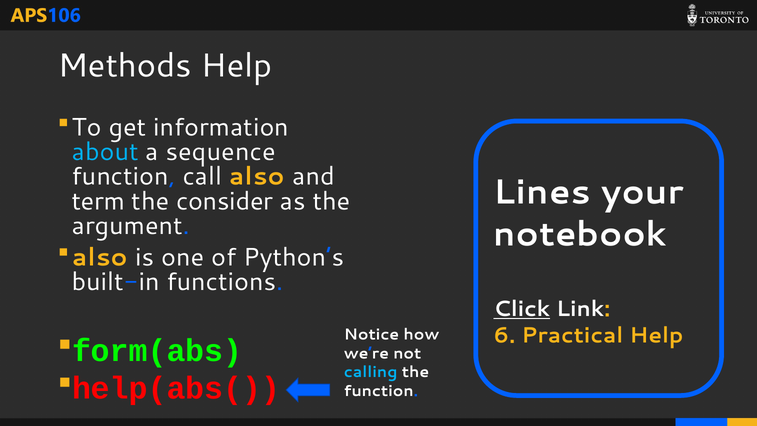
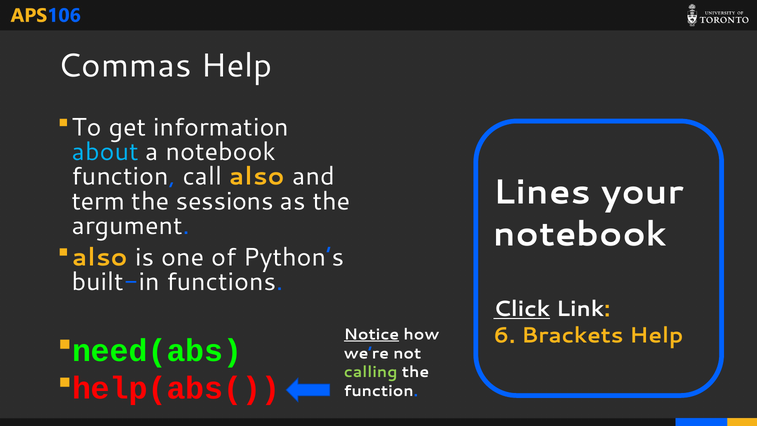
Methods: Methods -> Commas
a sequence: sequence -> notebook
consider: consider -> sessions
Practical: Practical -> Brackets
Notice underline: none -> present
form(abs: form(abs -> need(abs
calling colour: light blue -> light green
